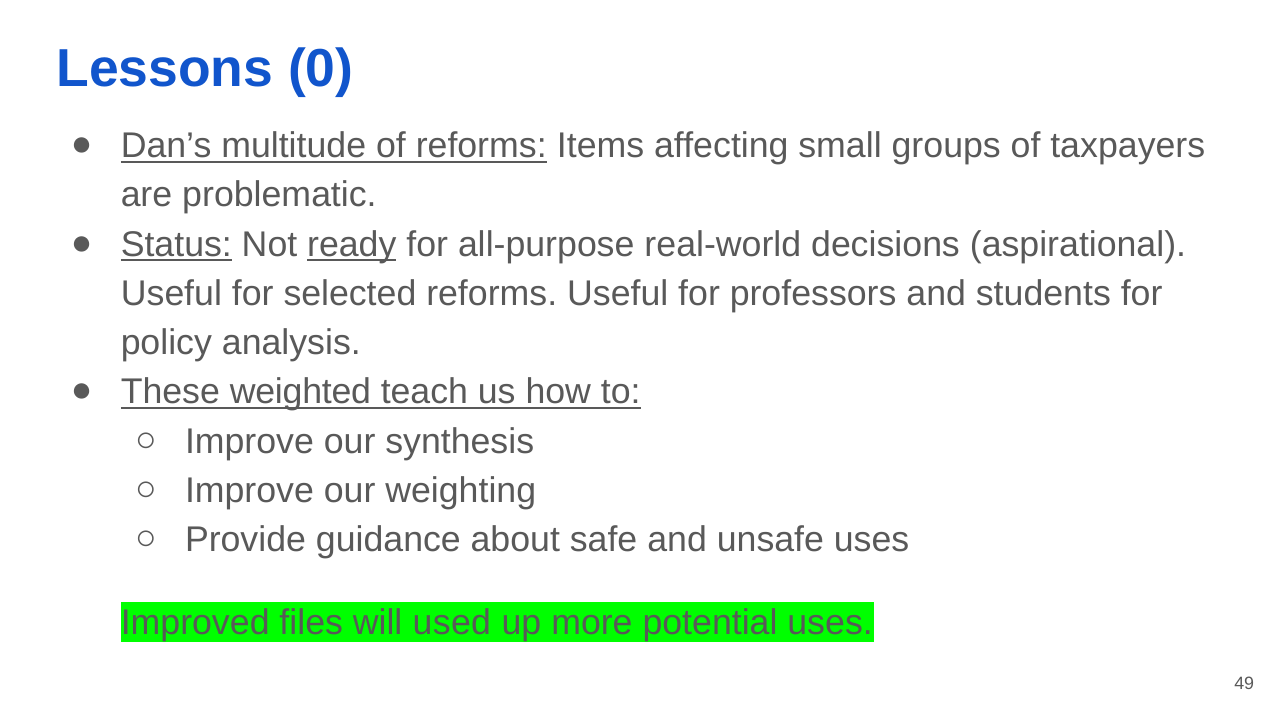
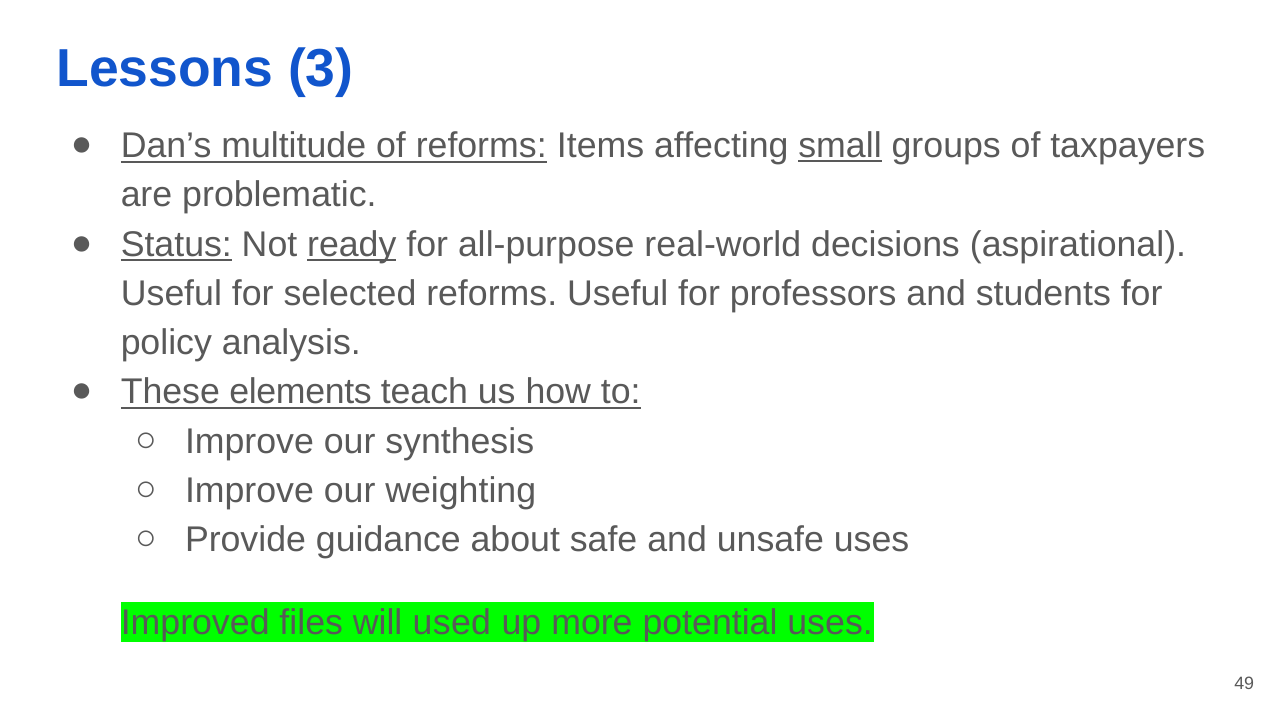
0: 0 -> 3
small underline: none -> present
weighted: weighted -> elements
